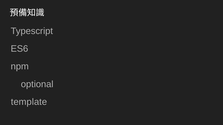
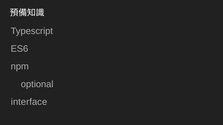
template: template -> interface
